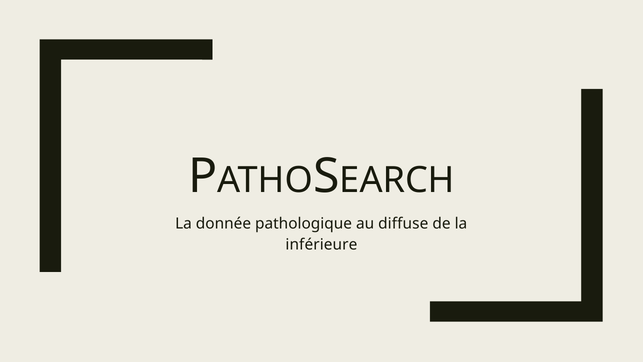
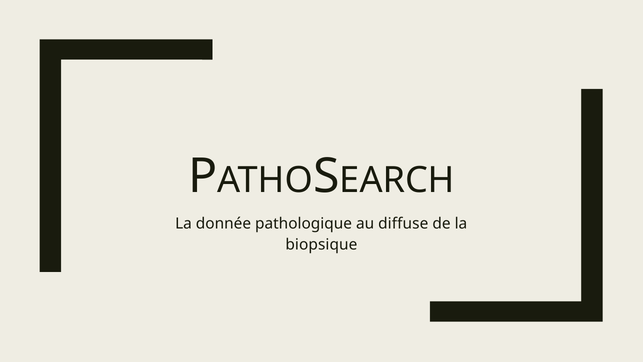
inférieure: inférieure -> biopsique
